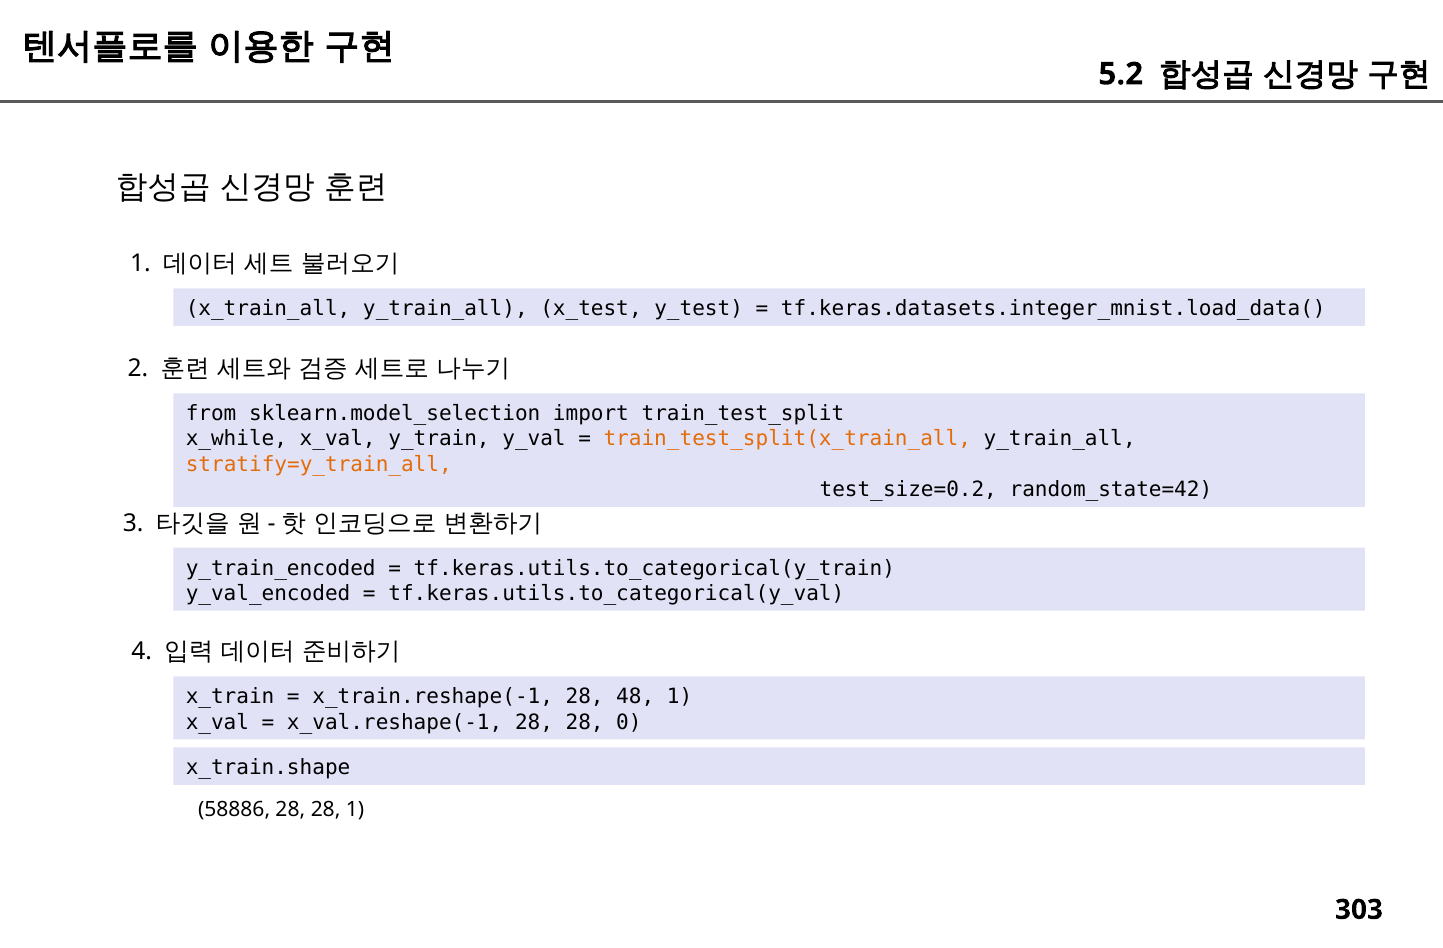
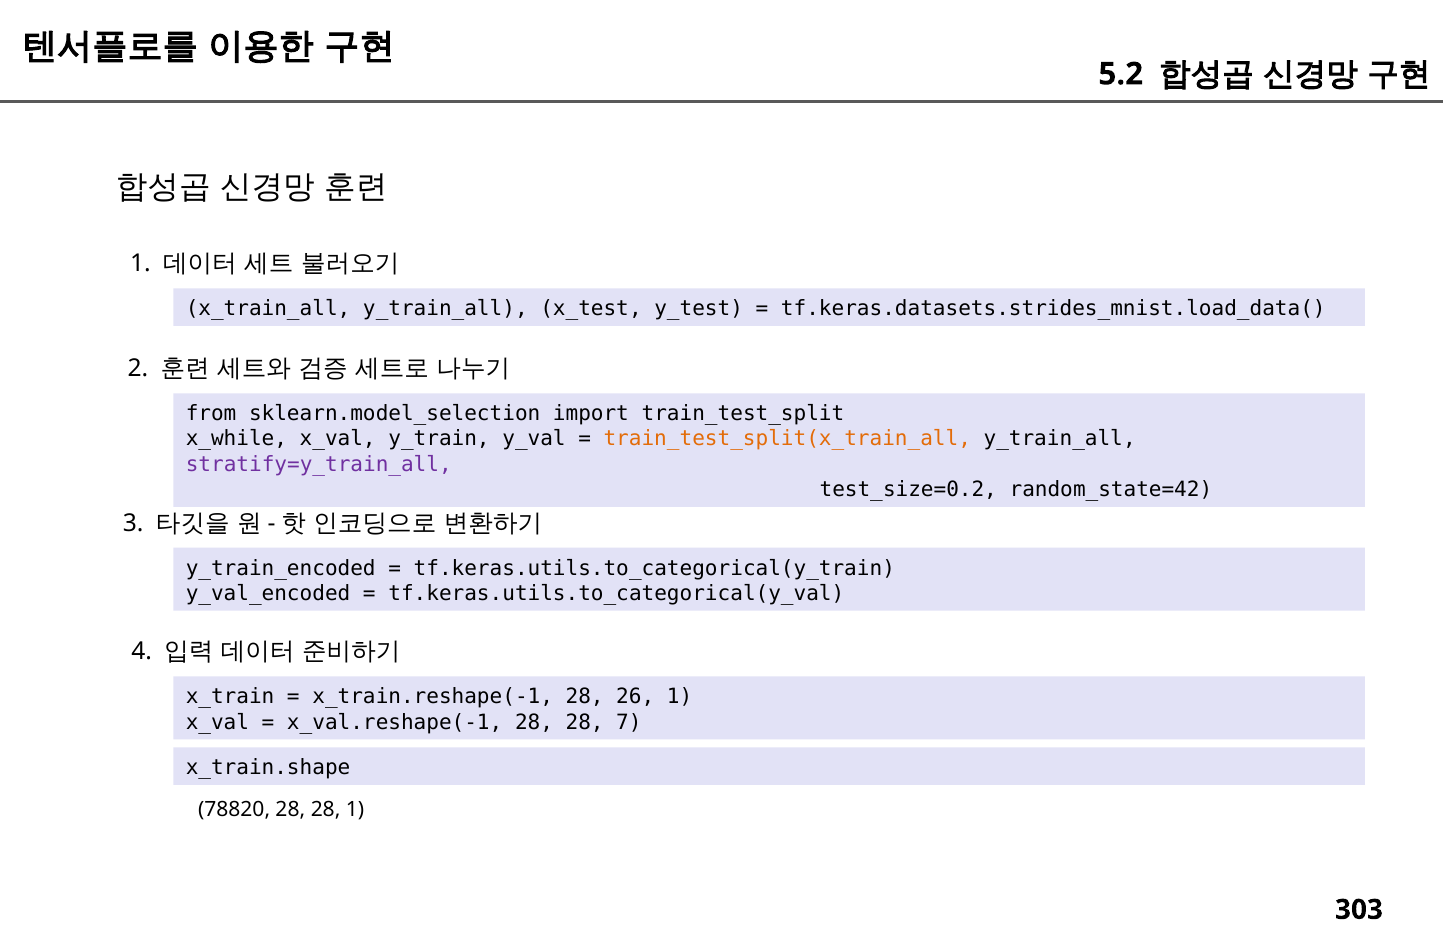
tf.keras.datasets.integer_mnist.load_data(: tf.keras.datasets.integer_mnist.load_data( -> tf.keras.datasets.strides_mnist.load_data(
stratify=y_train_all colour: orange -> purple
48: 48 -> 26
0: 0 -> 7
58886: 58886 -> 78820
